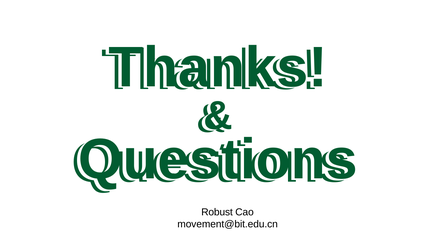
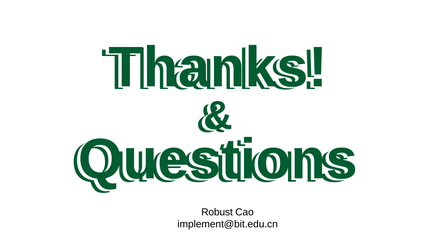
movement@bit.edu.cn: movement@bit.edu.cn -> implement@bit.edu.cn
